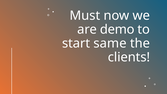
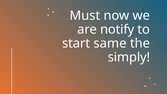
demo: demo -> notify
clients: clients -> simply
